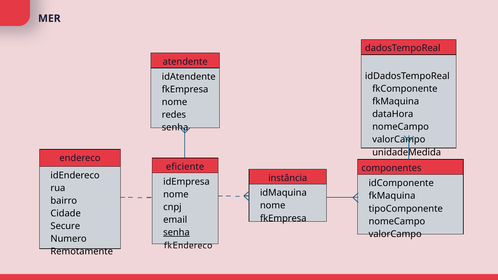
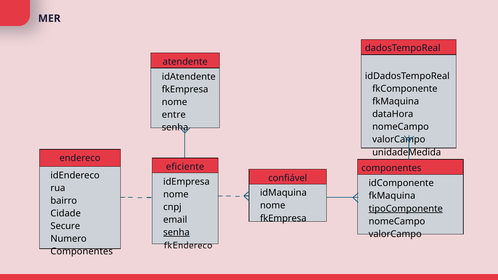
redes: redes -> entre
instância: instância -> confiável
tipoComponente underline: none -> present
Remotamente at (82, 252): Remotamente -> Componentes
